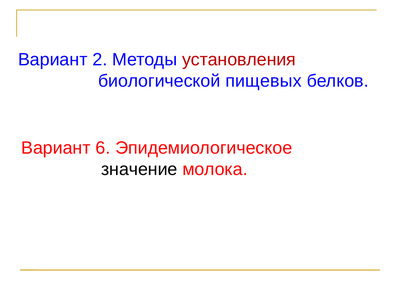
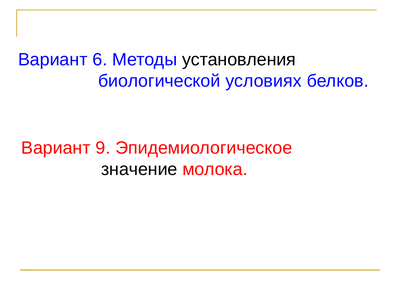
2: 2 -> 6
установления colour: red -> black
пищевых: пищевых -> условиях
6: 6 -> 9
